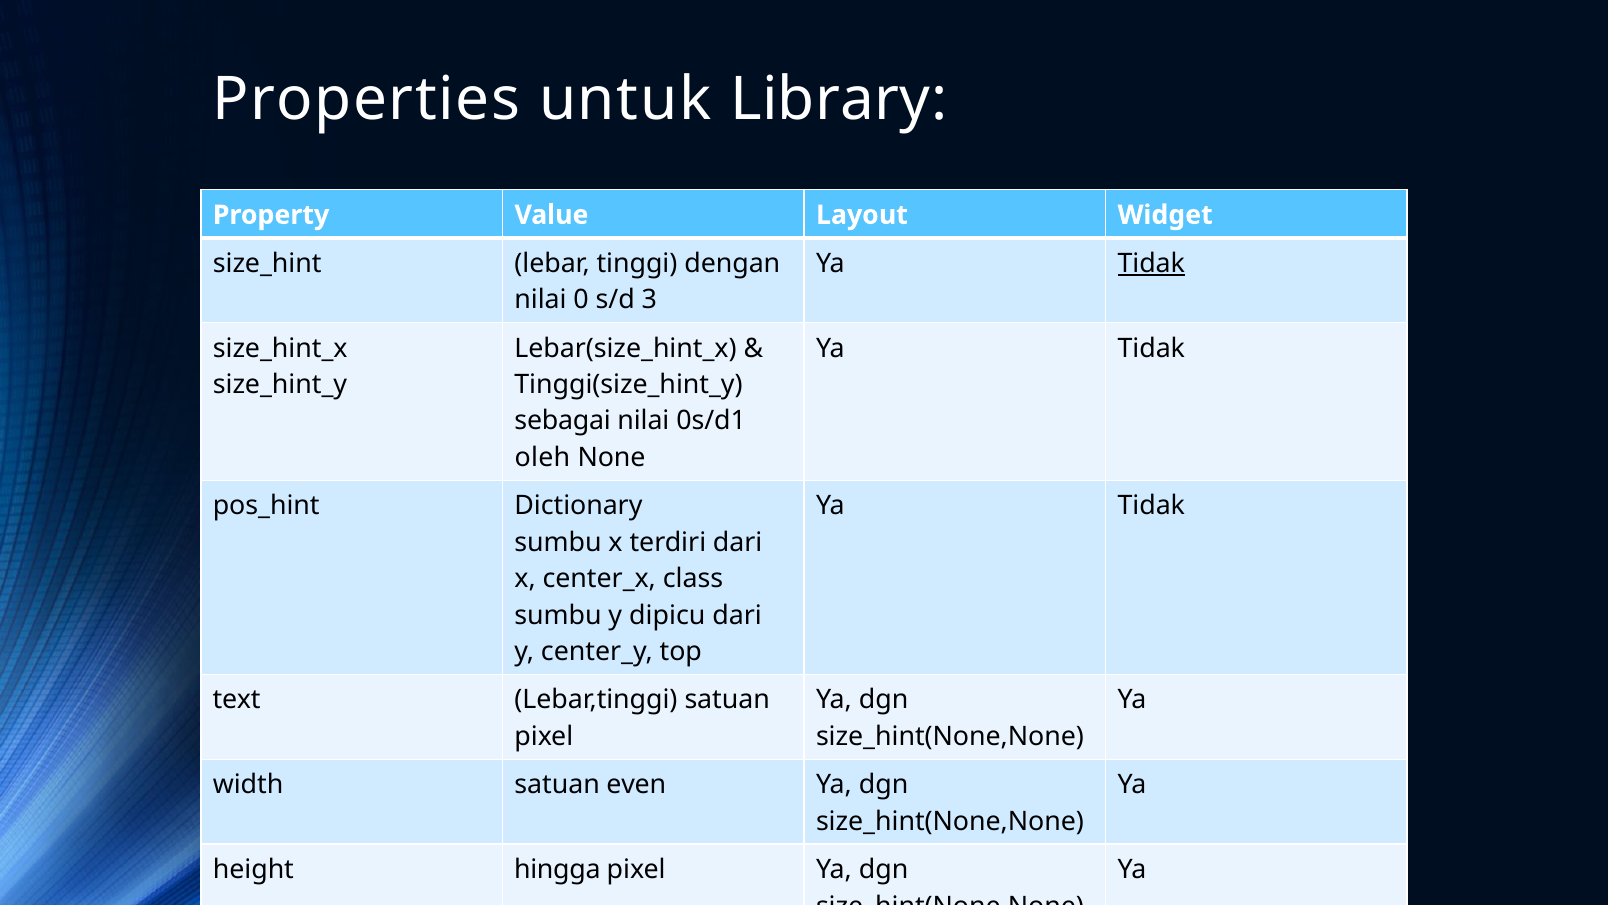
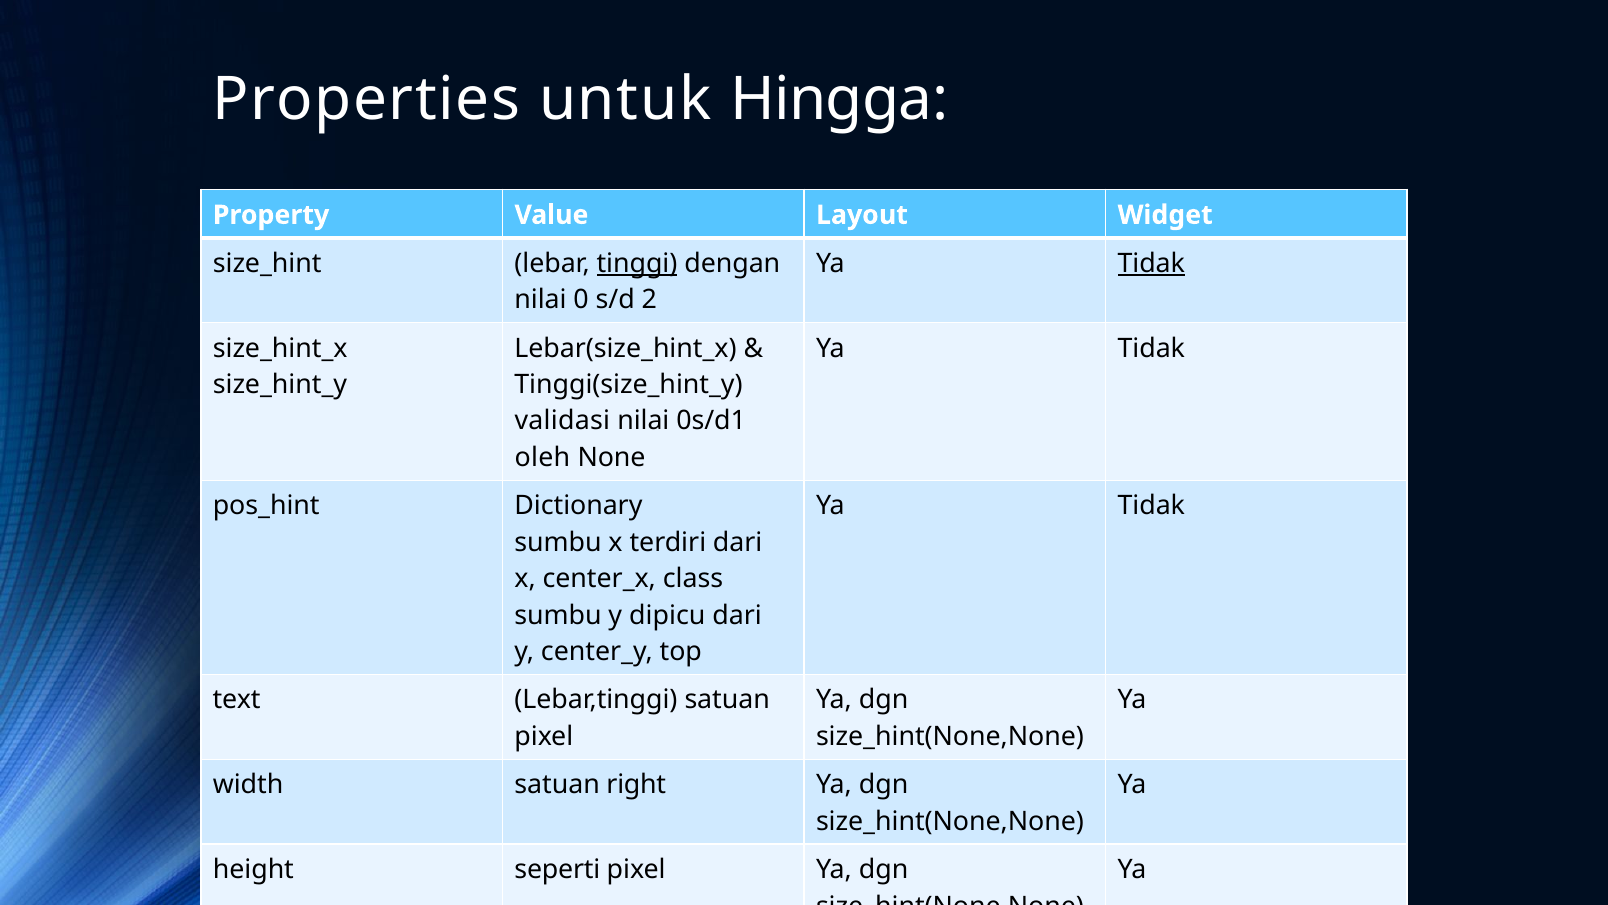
Library: Library -> Hingga
tinggi underline: none -> present
3: 3 -> 2
sebagai: sebagai -> validasi
even: even -> right
hingga: hingga -> seperti
